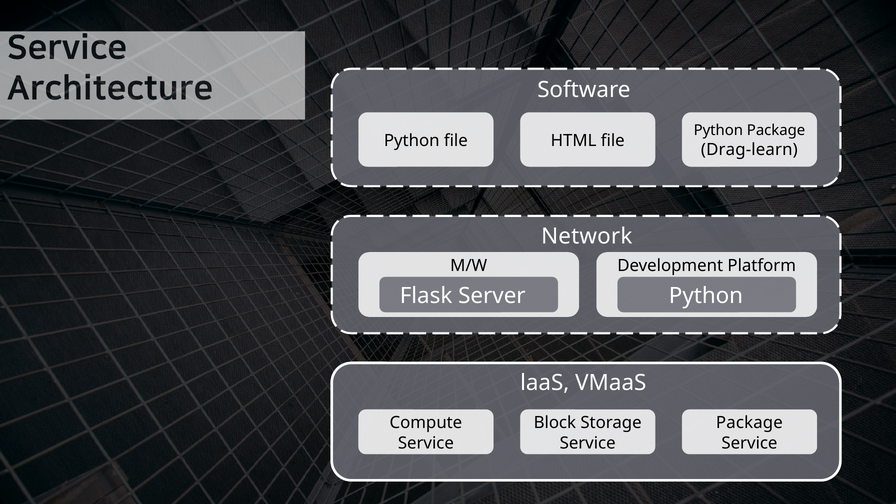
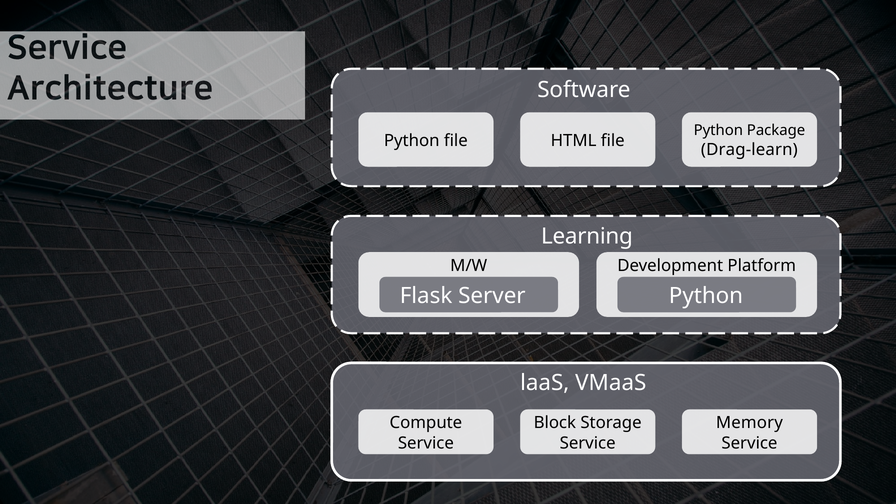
Network: Network -> Learning
Package at (749, 423): Package -> Memory
